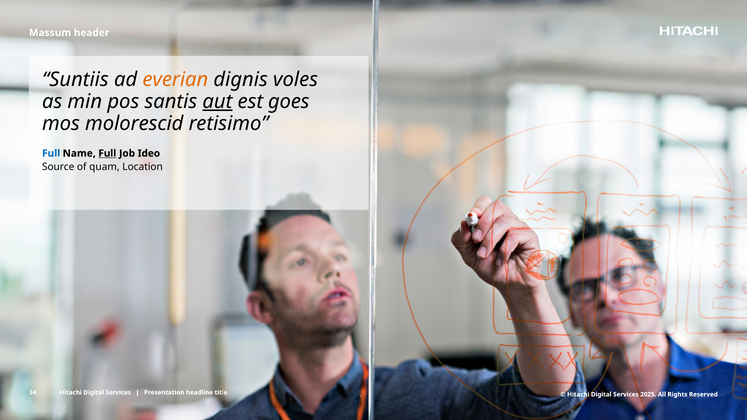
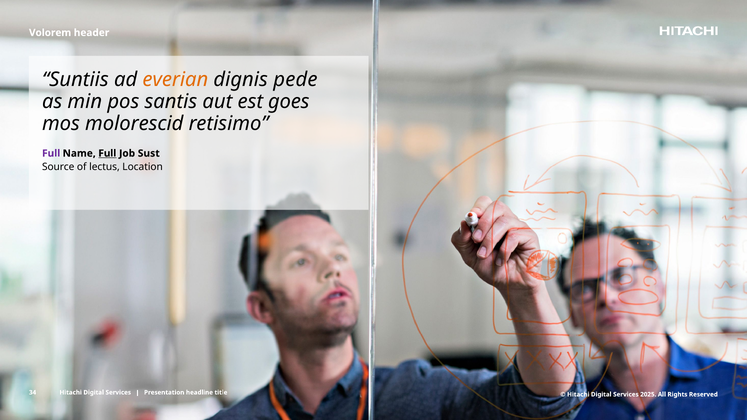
Massum: Massum -> Volorem
voles: voles -> pede
aut underline: present -> none
Full at (51, 153) colour: blue -> purple
Ideo: Ideo -> Sust
quam: quam -> lectus
